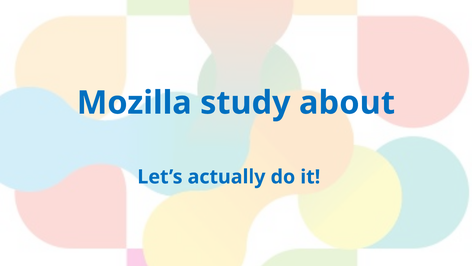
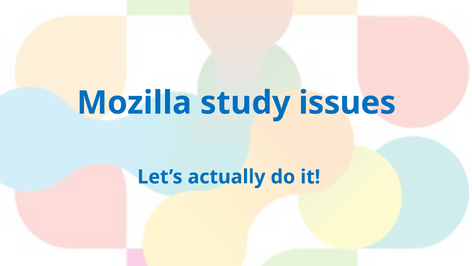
about: about -> issues
